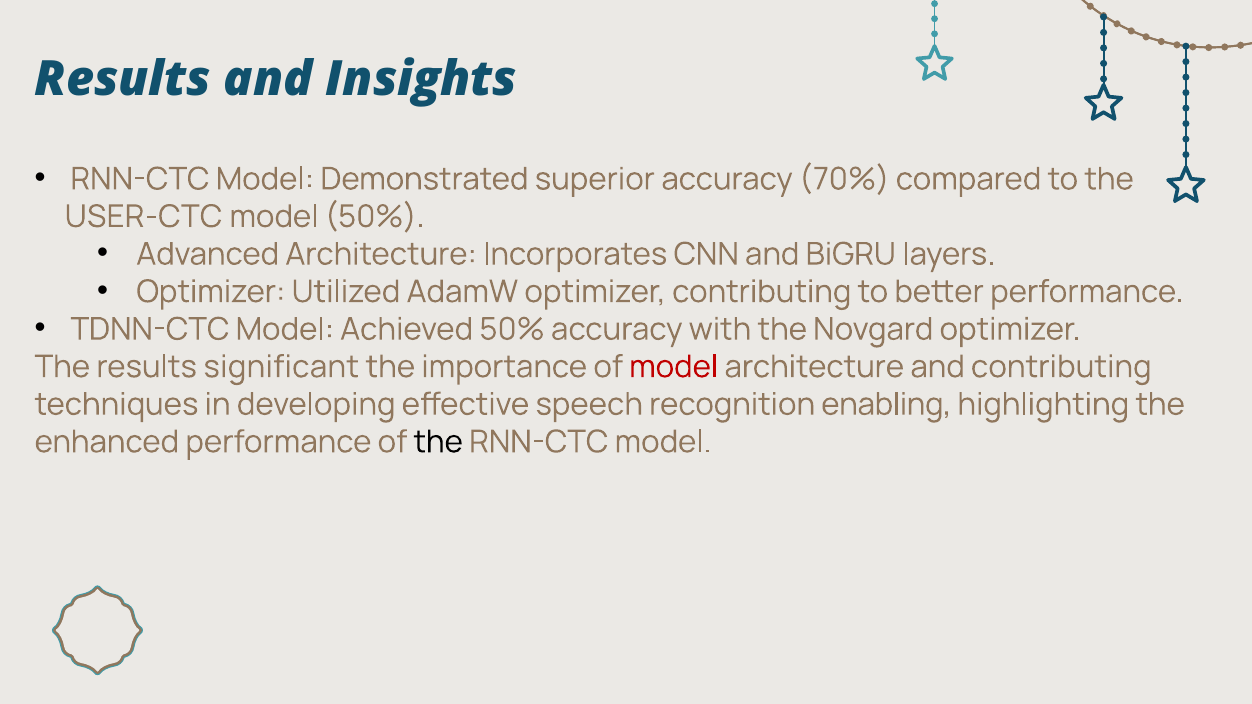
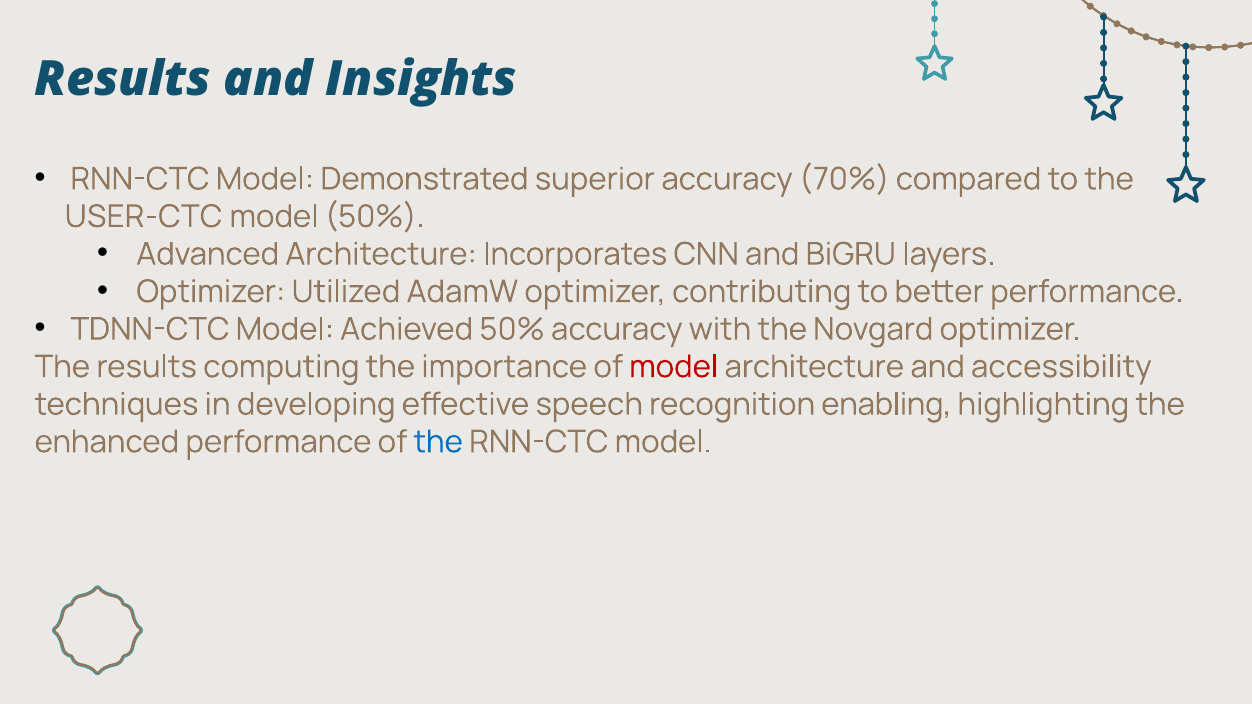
significant: significant -> computing
and contributing: contributing -> accessibility
the at (438, 442) colour: black -> blue
